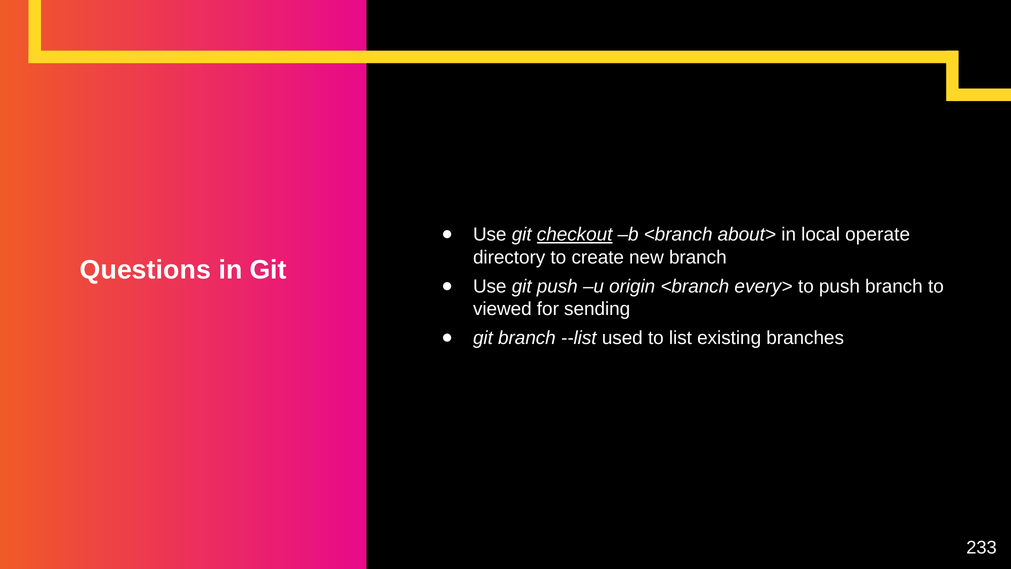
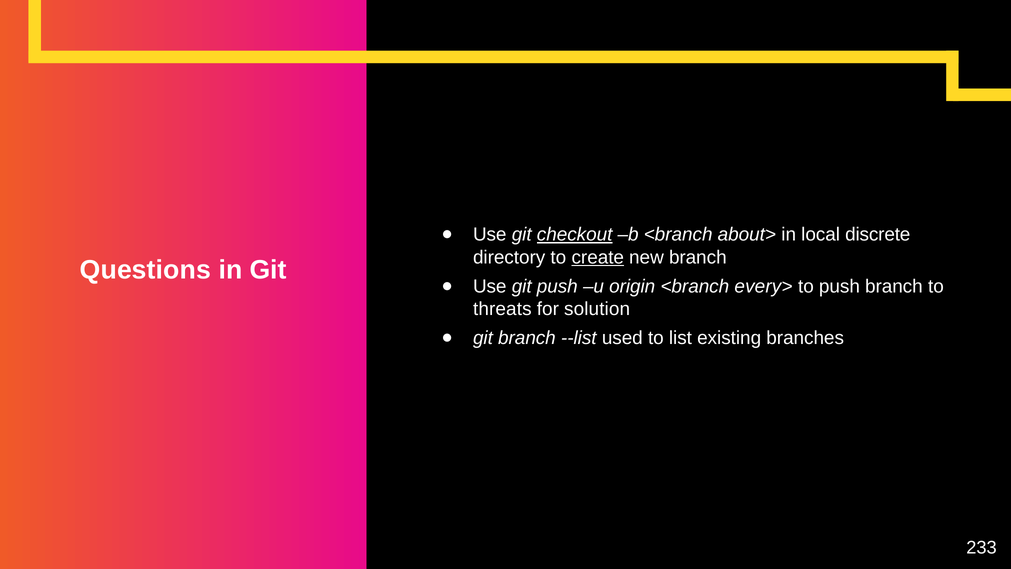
operate: operate -> discrete
create underline: none -> present
viewed: viewed -> threats
sending: sending -> solution
